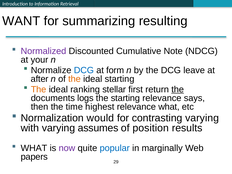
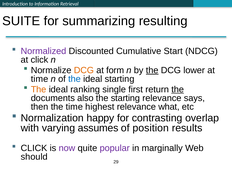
WANT: WANT -> SUITE
Note: Note -> Start
at your: your -> click
DCG at (84, 70) colour: blue -> orange
the at (152, 70) underline: none -> present
leave: leave -> lower
after at (40, 79): after -> time
the at (75, 79) colour: orange -> blue
stellar: stellar -> single
logs: logs -> also
would: would -> happy
contrasting varying: varying -> overlap
WHAT at (34, 148): WHAT -> CLICK
popular colour: blue -> purple
papers: papers -> should
